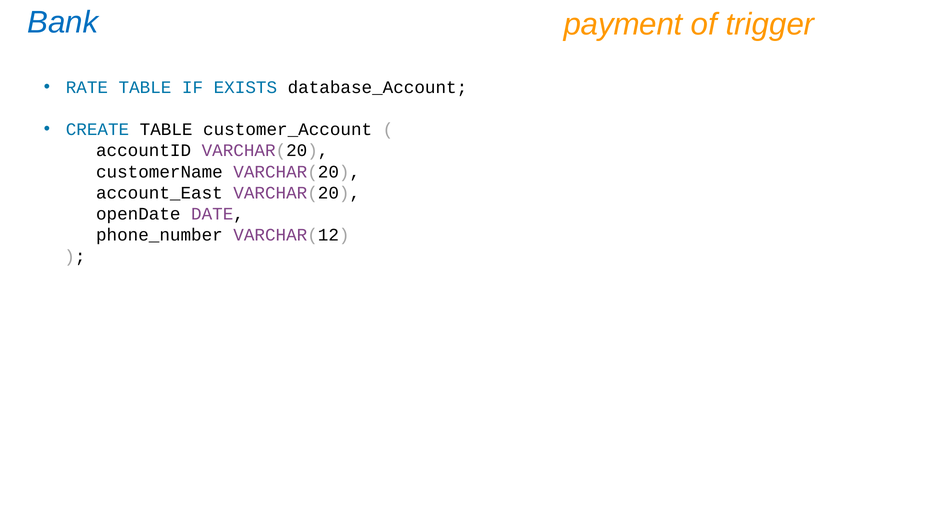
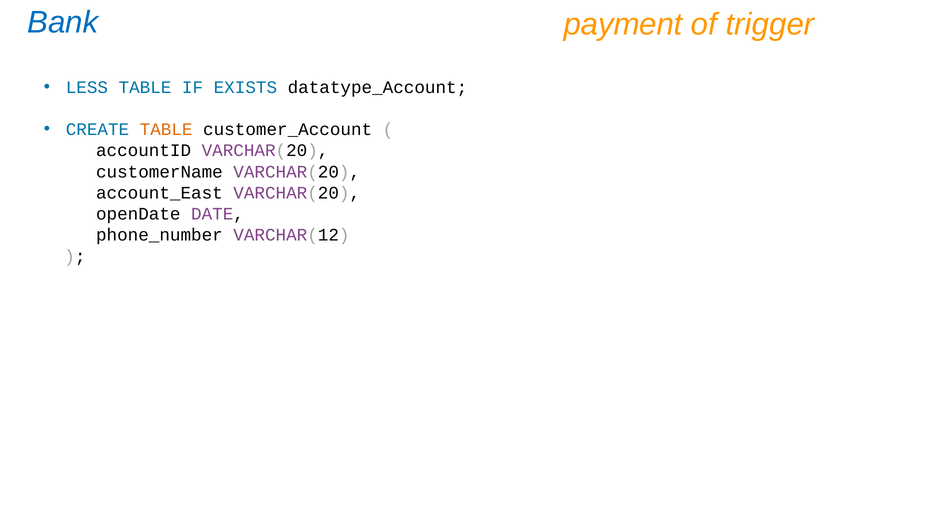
RATE: RATE -> LESS
database_Account: database_Account -> datatype_Account
TABLE at (166, 130) colour: black -> orange
